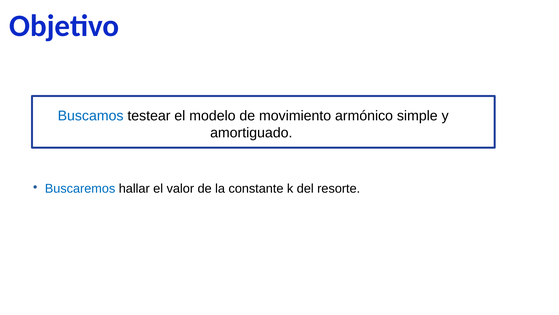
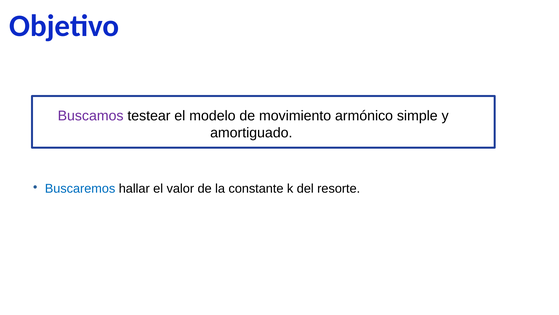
Buscamos colour: blue -> purple
